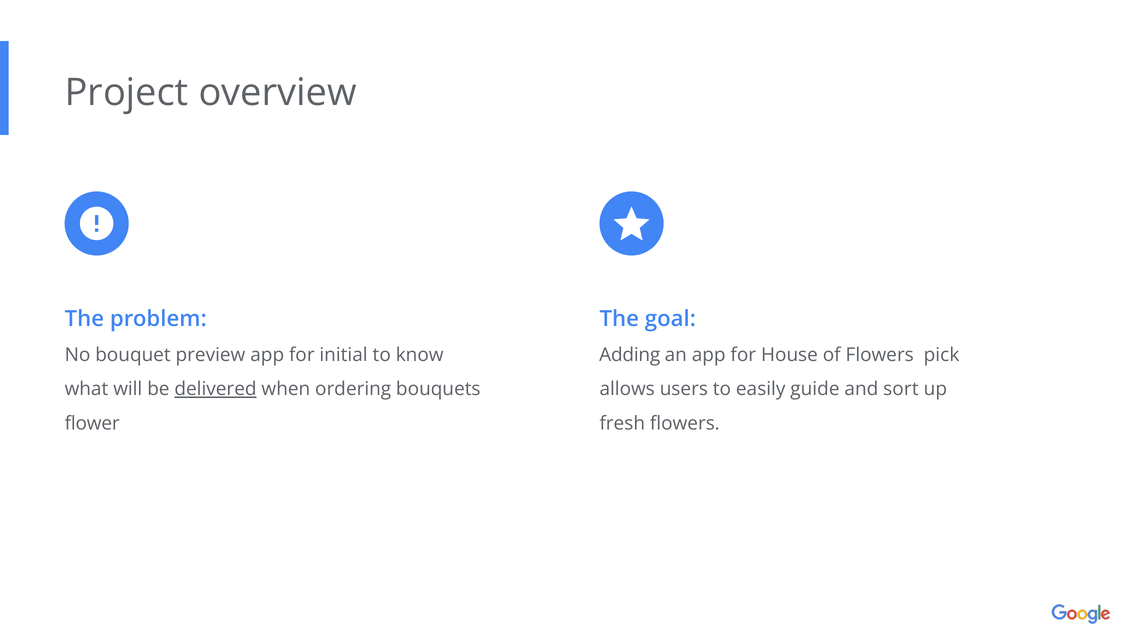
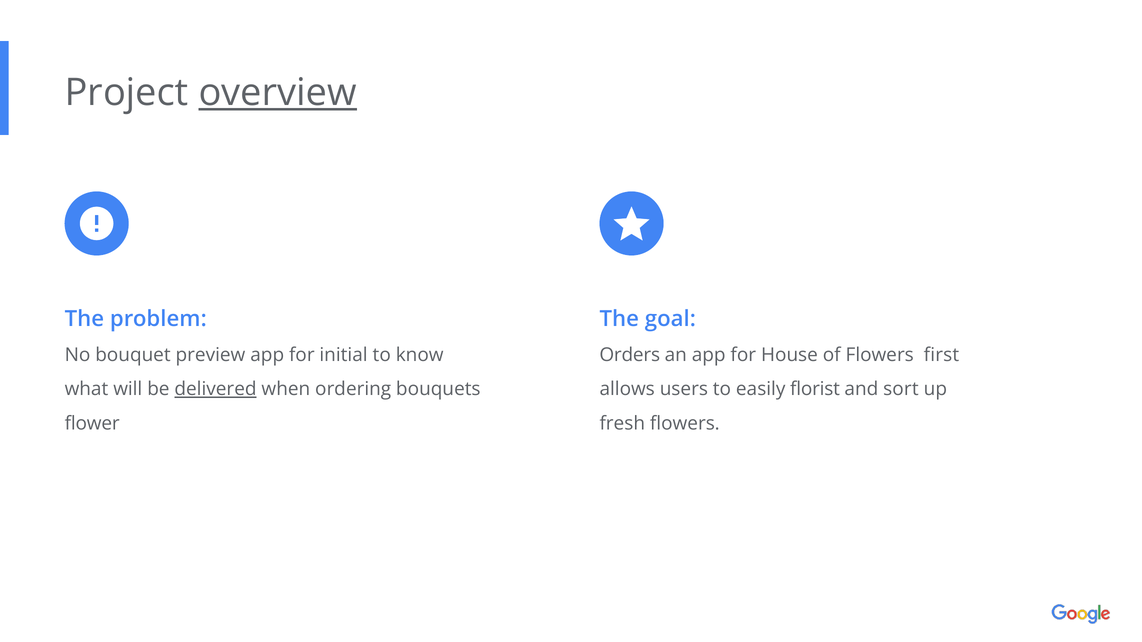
overview underline: none -> present
Adding: Adding -> Orders
pick: pick -> first
guide: guide -> florist
